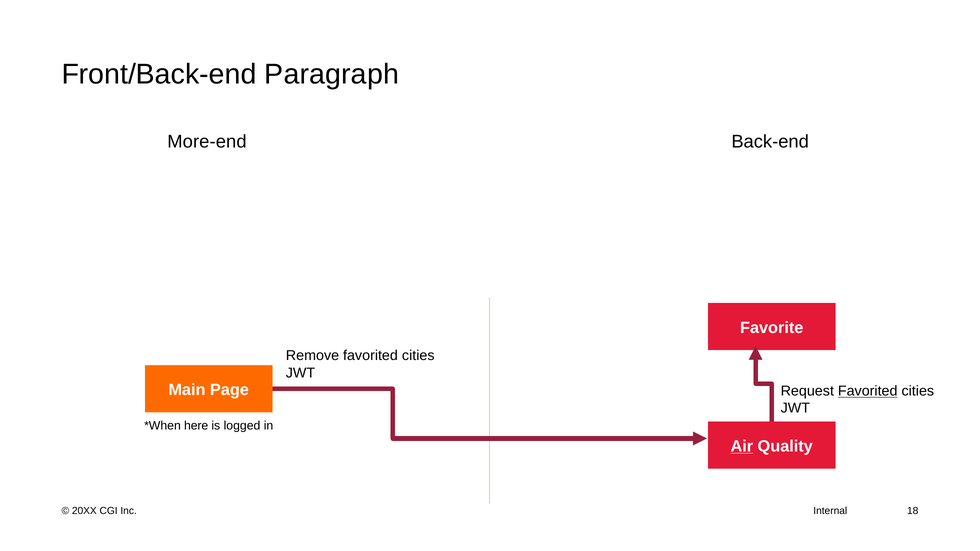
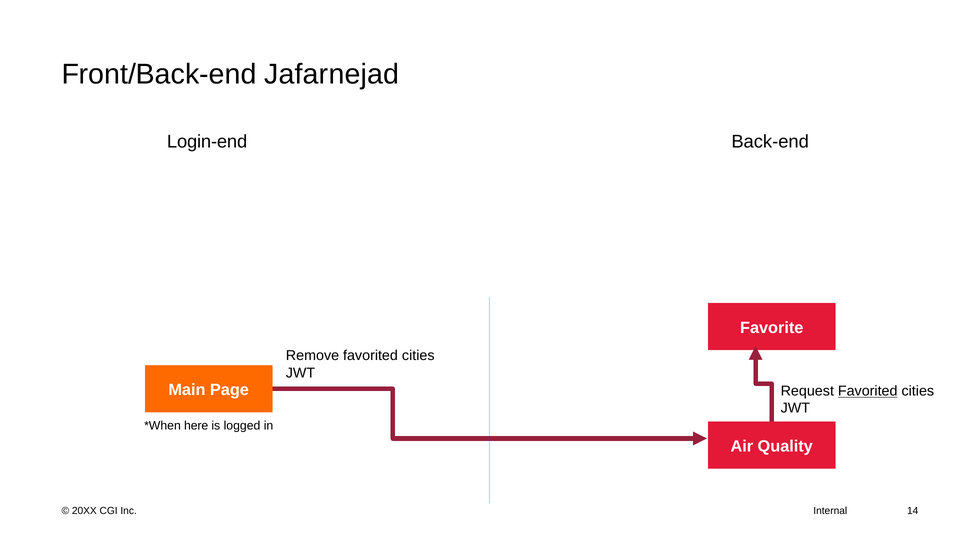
Paragraph: Paragraph -> Jafarnejad
More-end: More-end -> Login-end
Air underline: present -> none
18: 18 -> 14
